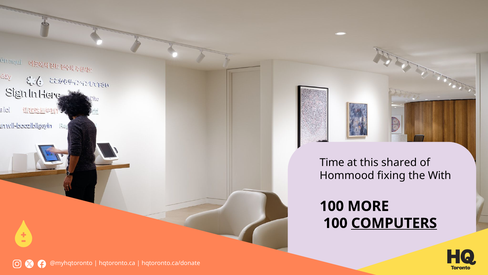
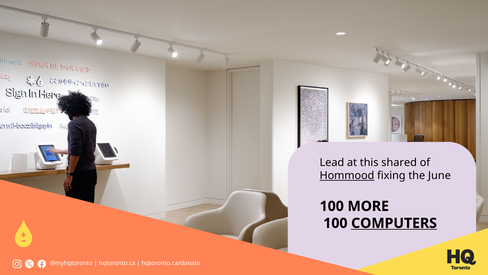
Time: Time -> Lead
Hommood underline: none -> present
With: With -> June
